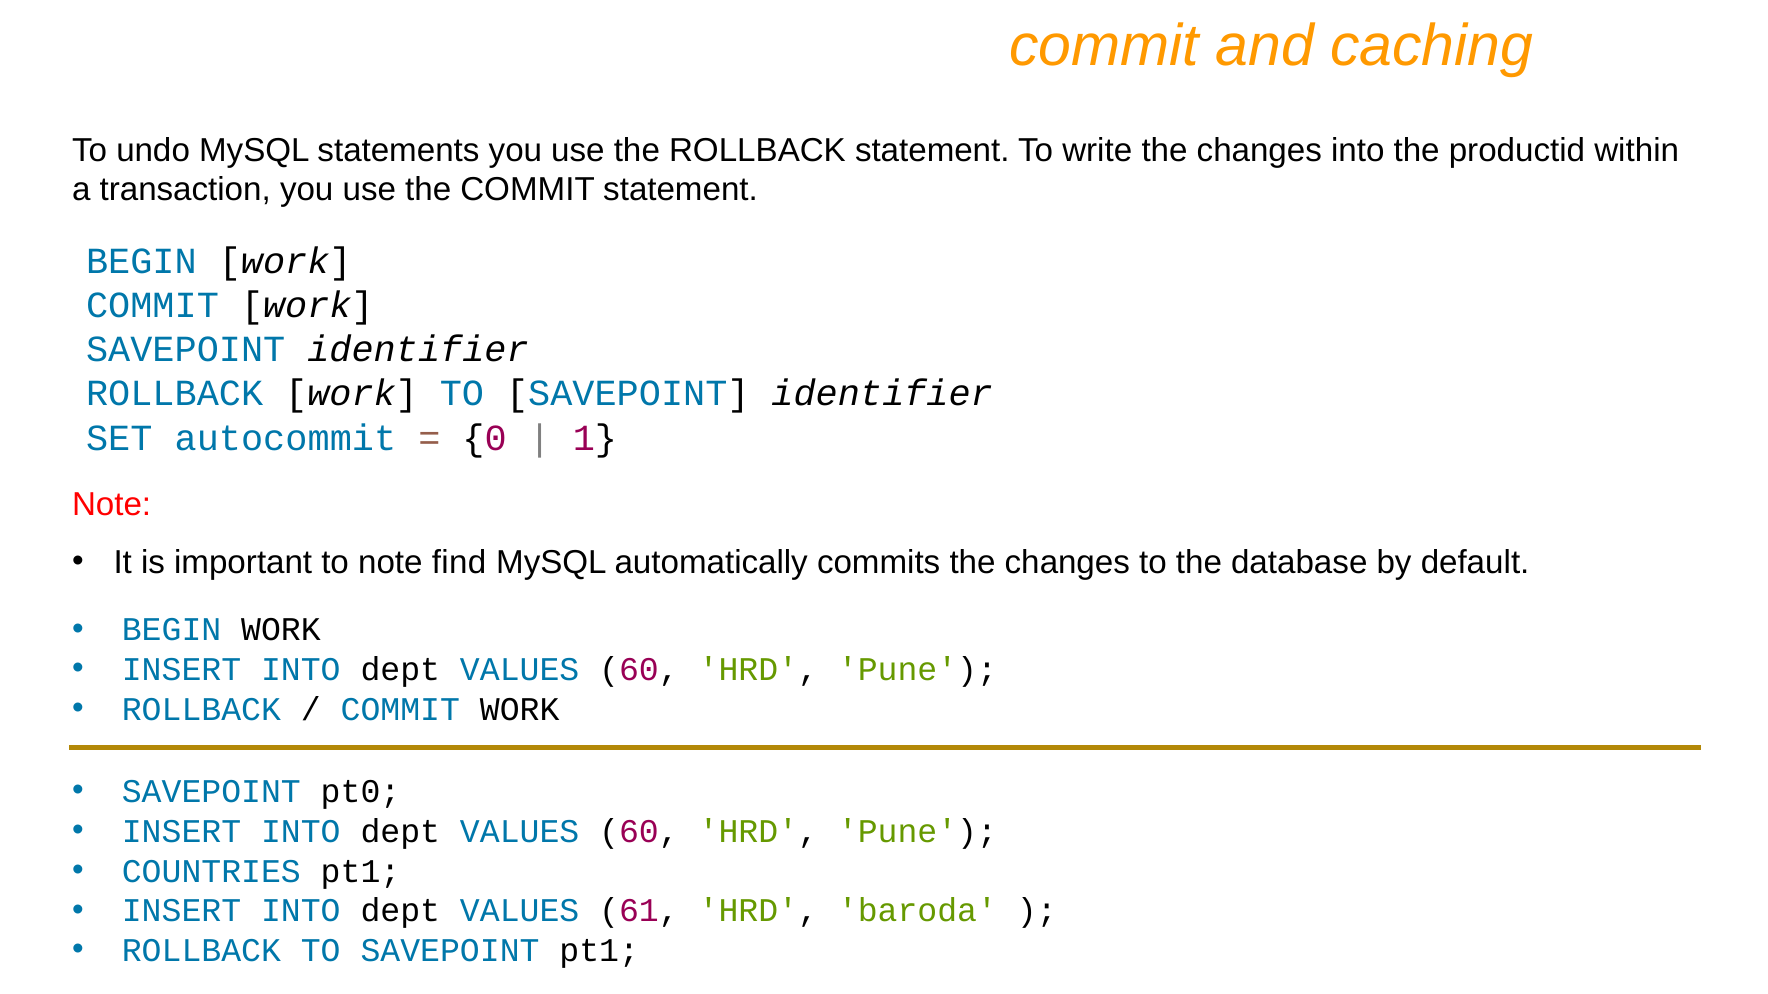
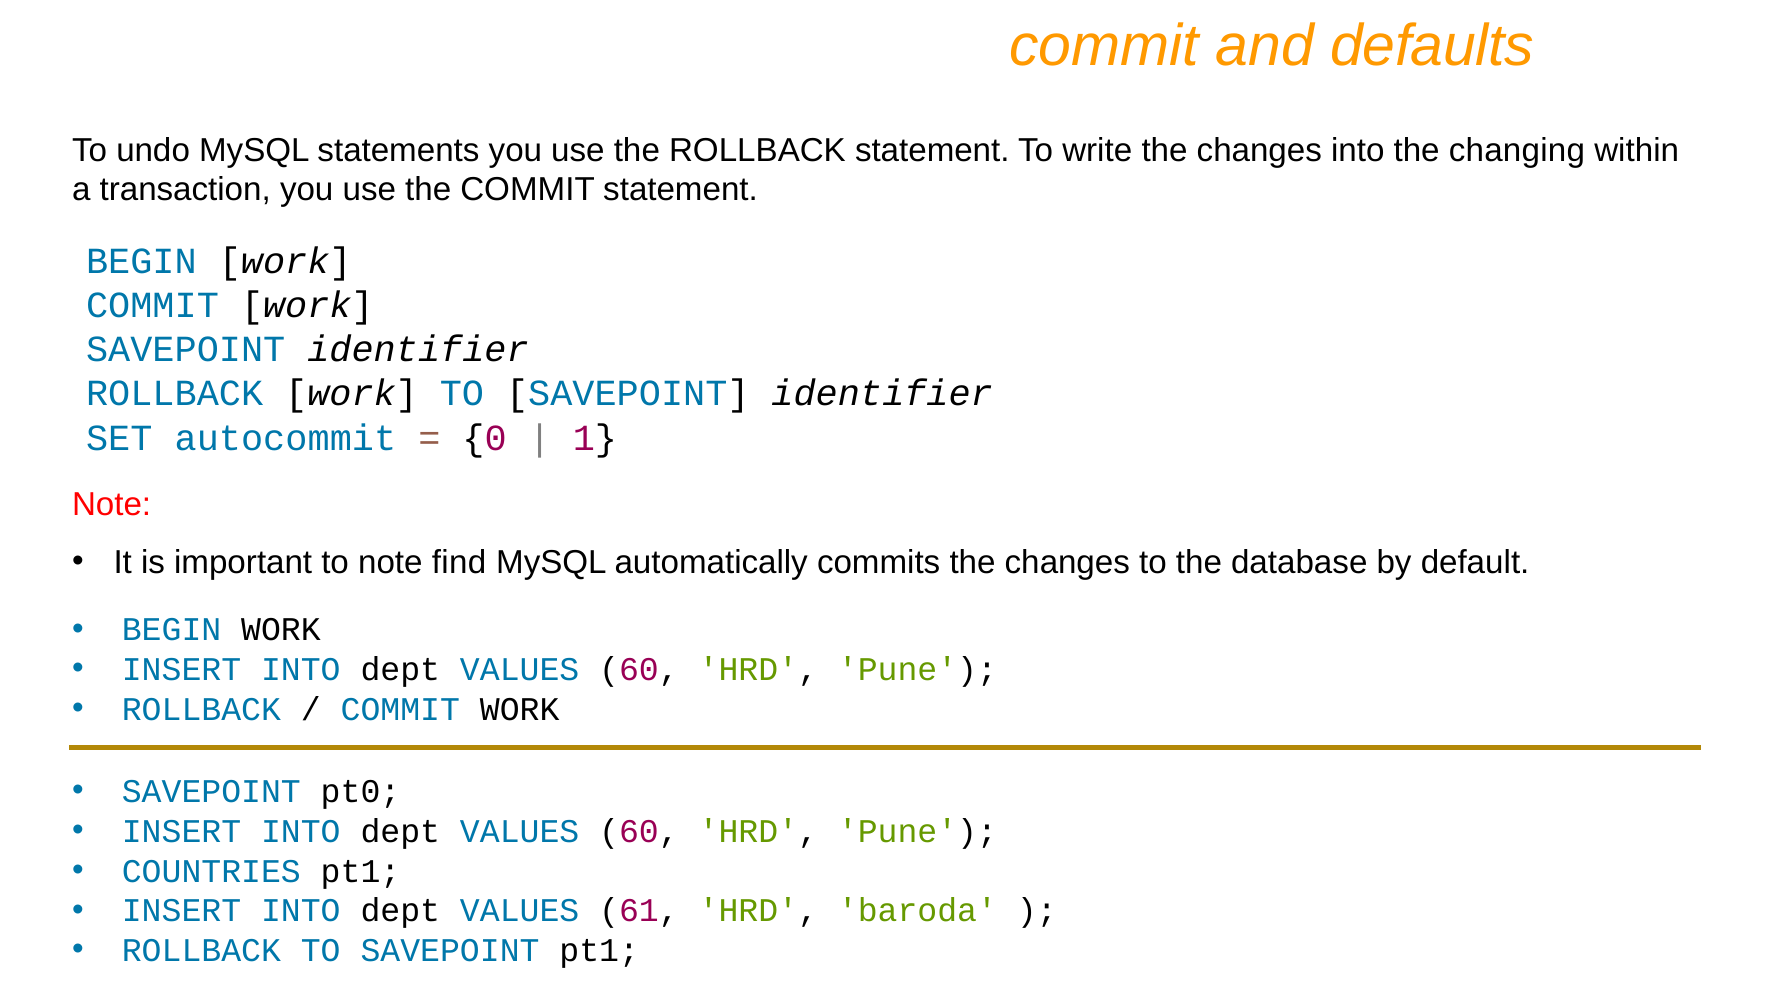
caching: caching -> defaults
productid: productid -> changing
